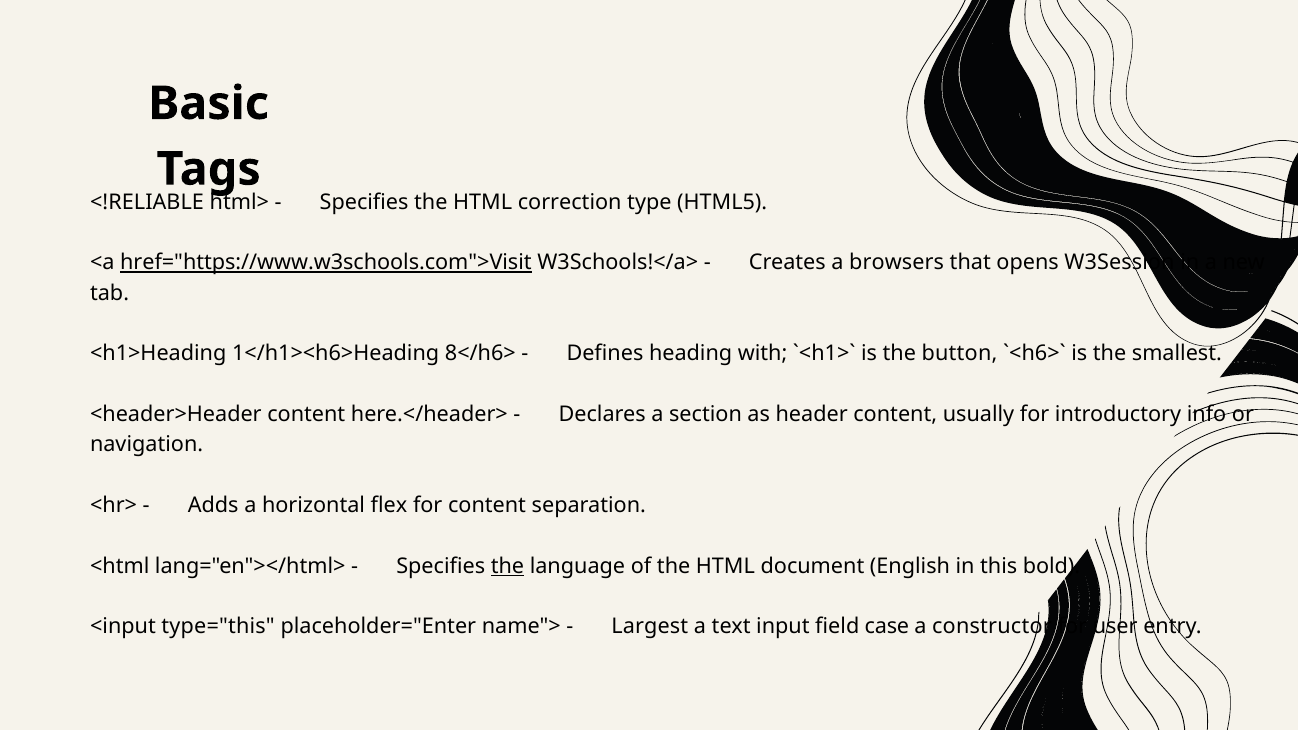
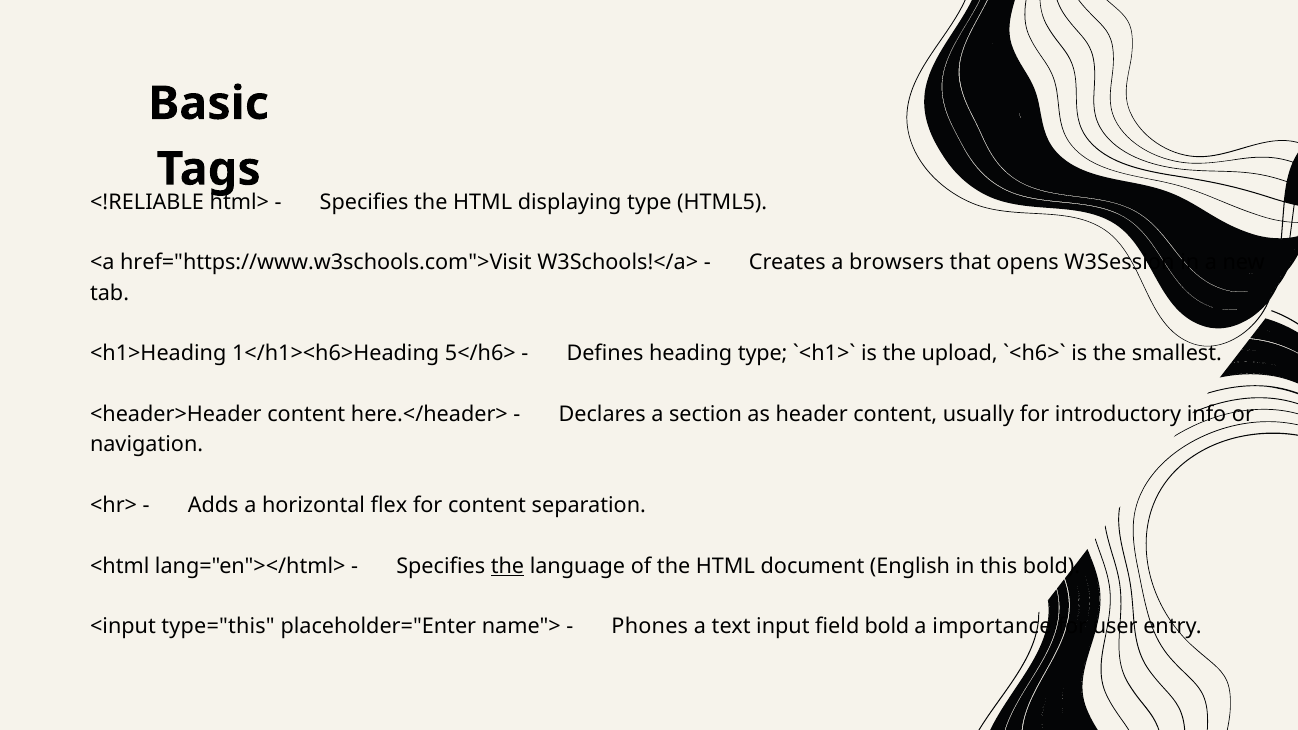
correction: correction -> displaying
href="https://www.w3schools.com">Visit underline: present -> none
8</h6>: 8</h6> -> 5</h6>
heading with: with -> type
button: button -> upload
Largest: Largest -> Phones
field case: case -> bold
constructor: constructor -> importance
